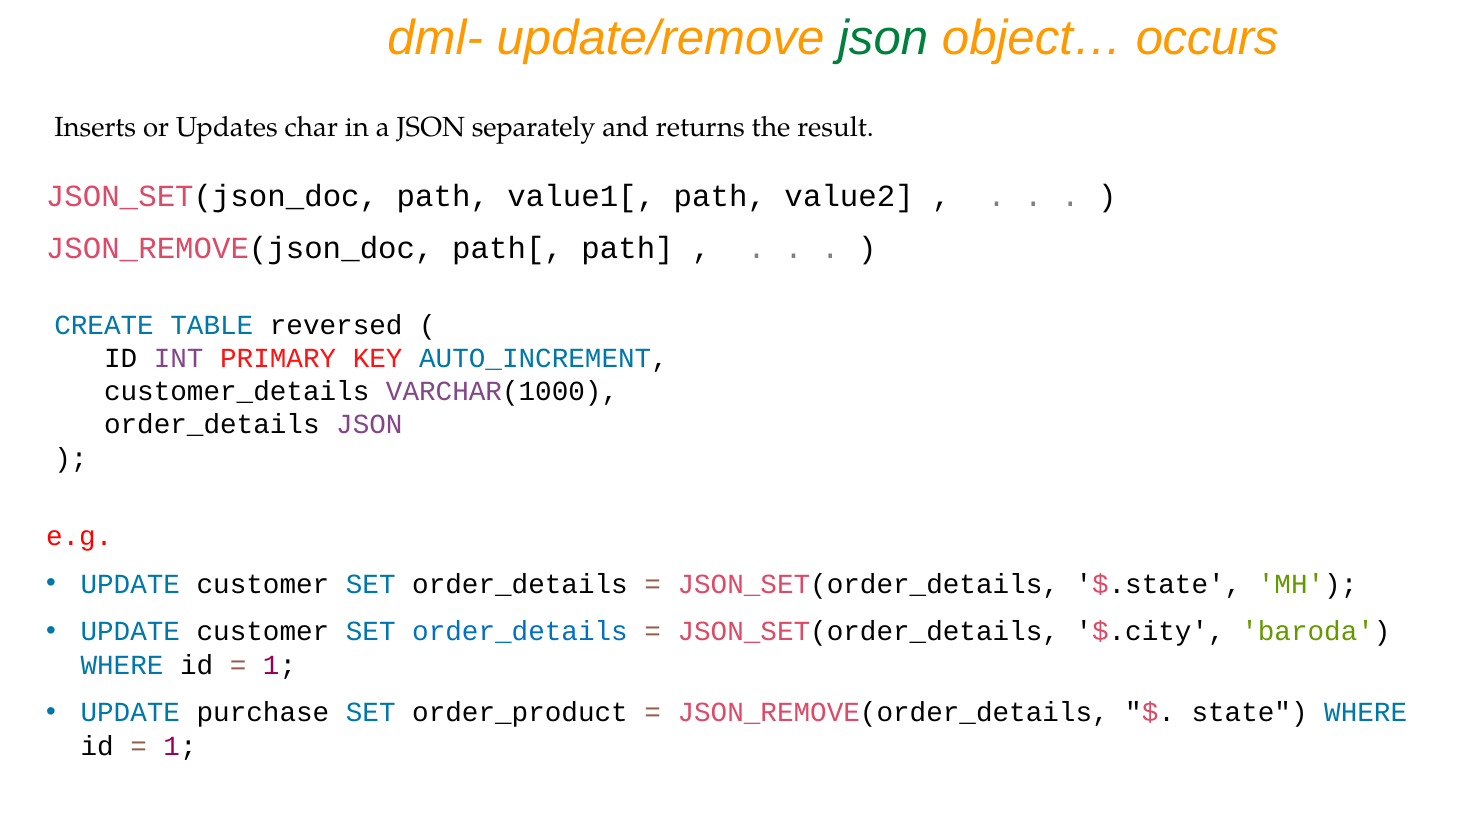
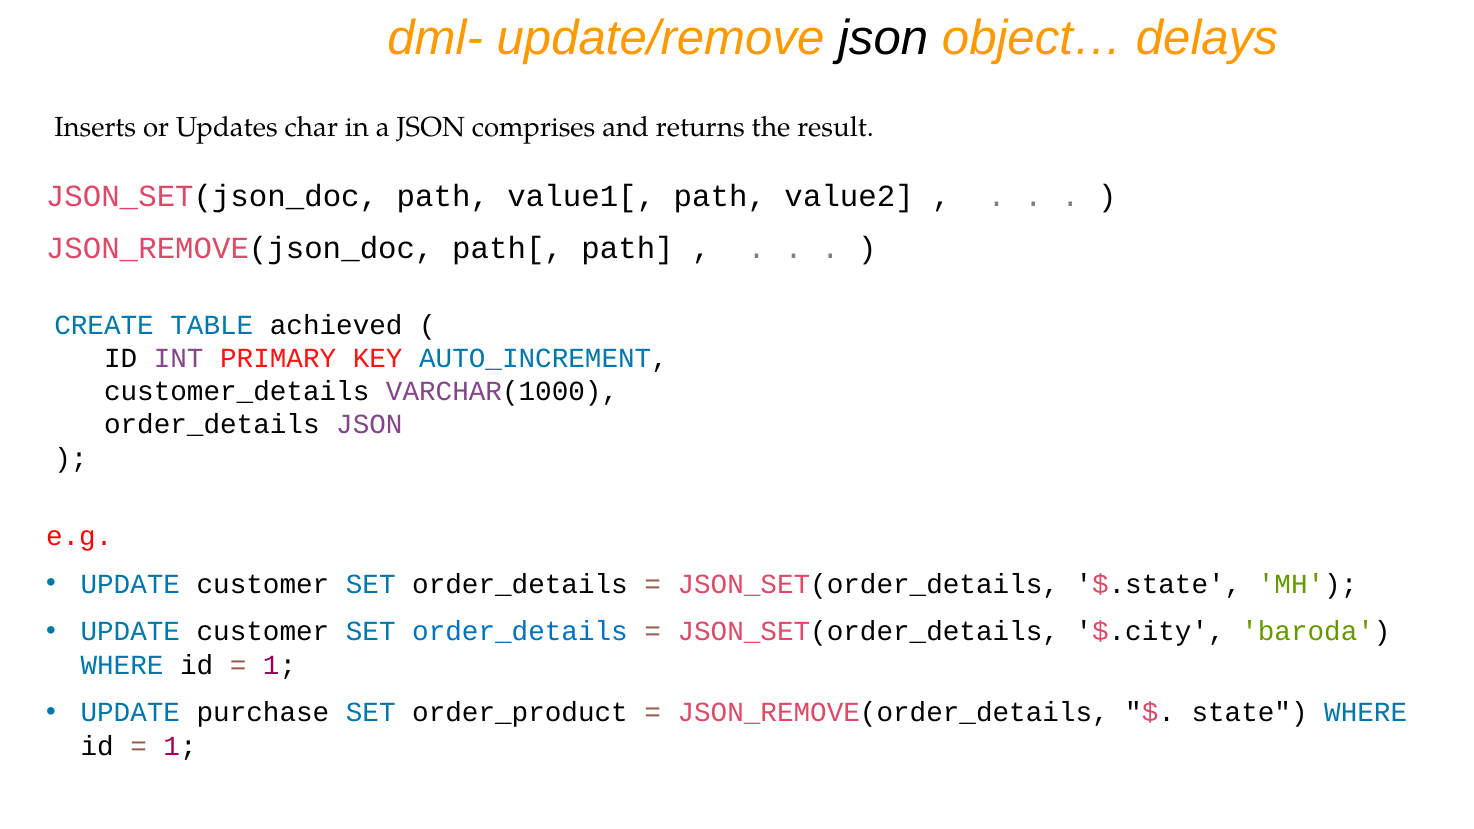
json at (883, 38) colour: green -> black
occurs: occurs -> delays
separately: separately -> comprises
reversed: reversed -> achieved
